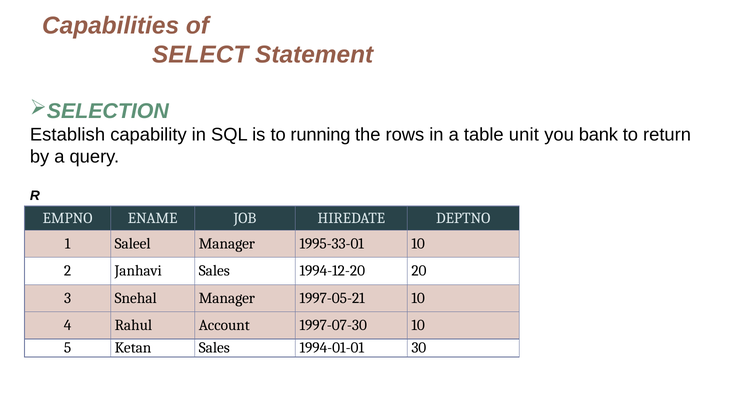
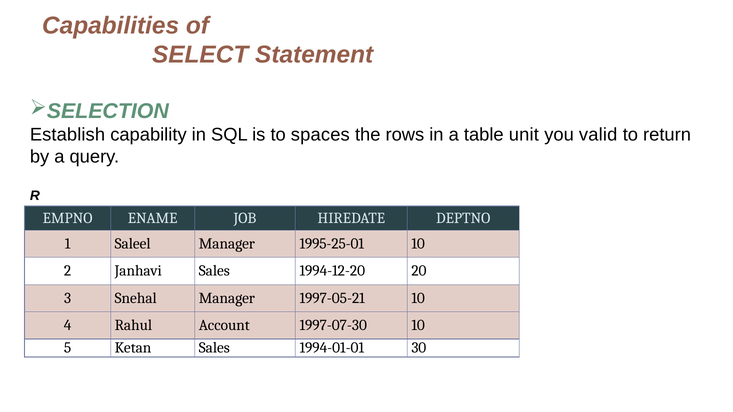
running: running -> spaces
bank: bank -> valid
1995-33-01: 1995-33-01 -> 1995-25-01
